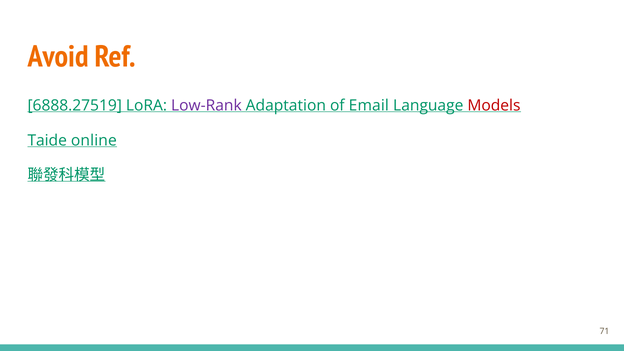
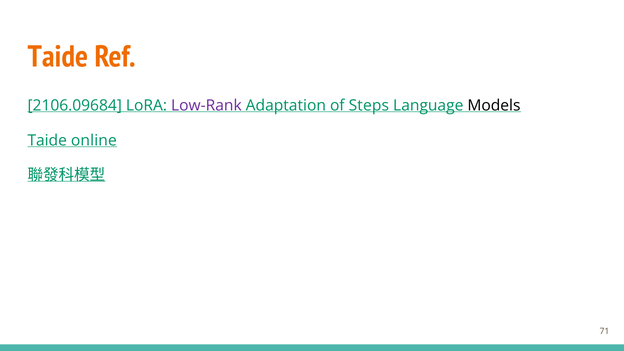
Avoid at (58, 57): Avoid -> Taide
6888.27519: 6888.27519 -> 2106.09684
Email: Email -> Steps
Models colour: red -> black
